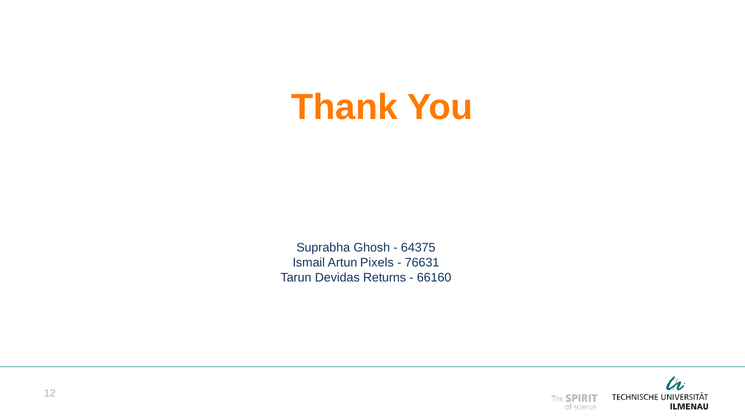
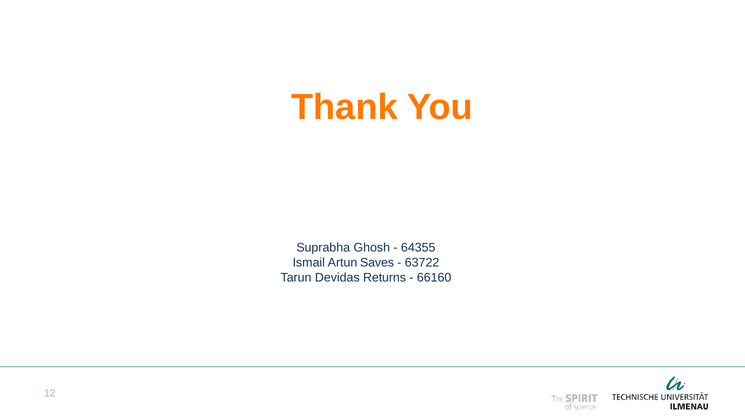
64375: 64375 -> 64355
Pixels: Pixels -> Saves
76631: 76631 -> 63722
